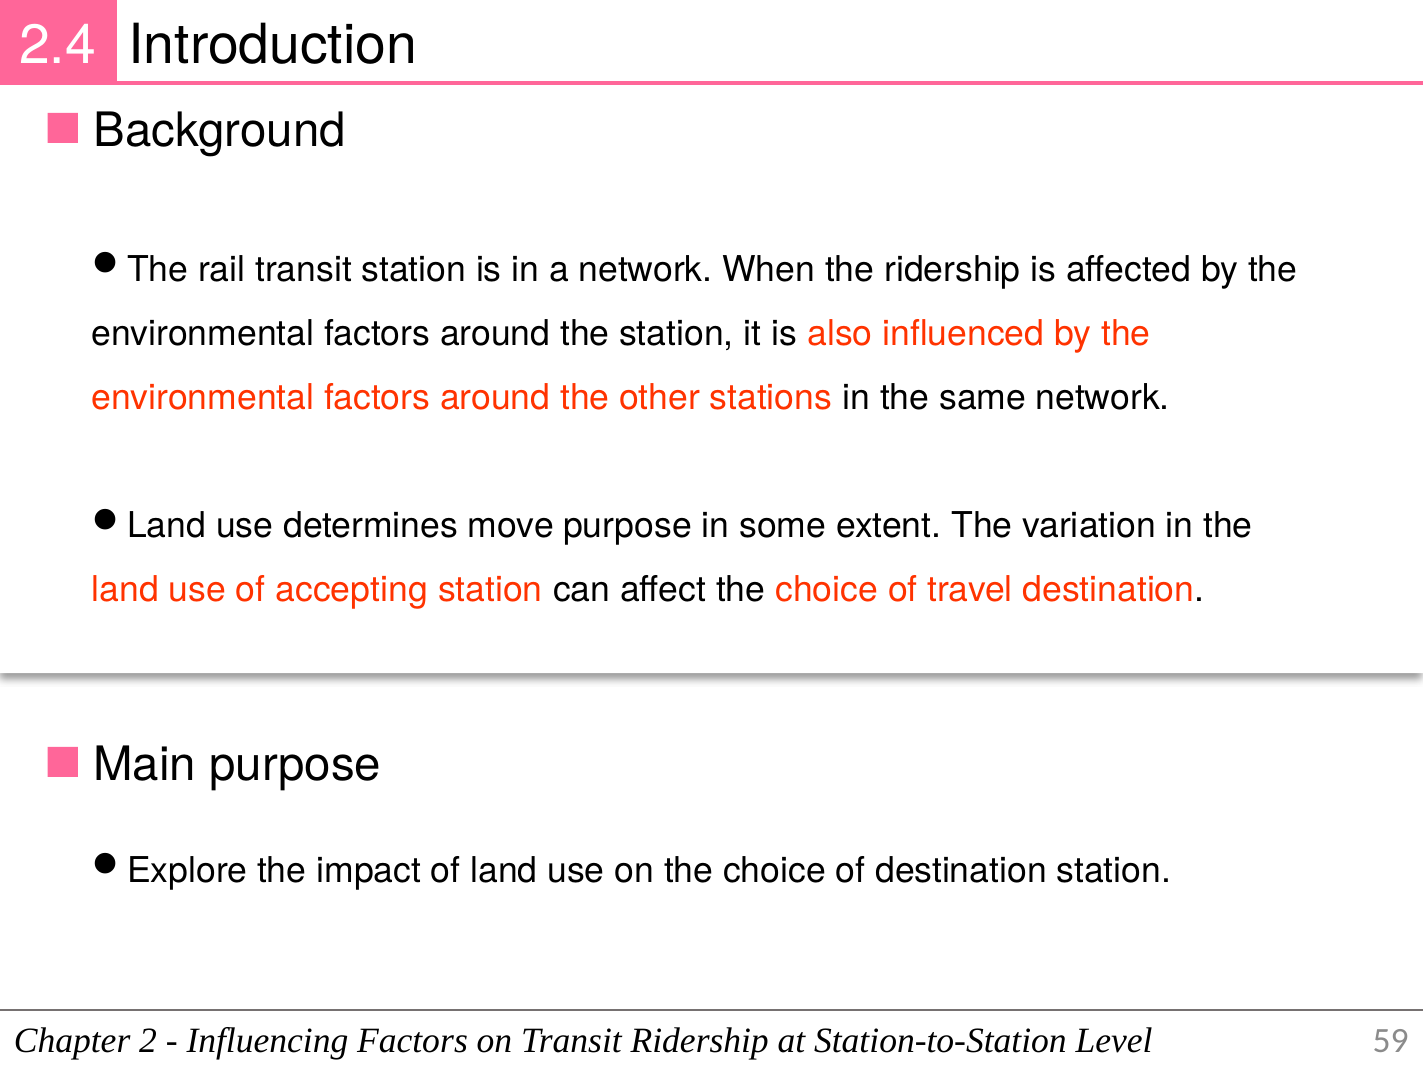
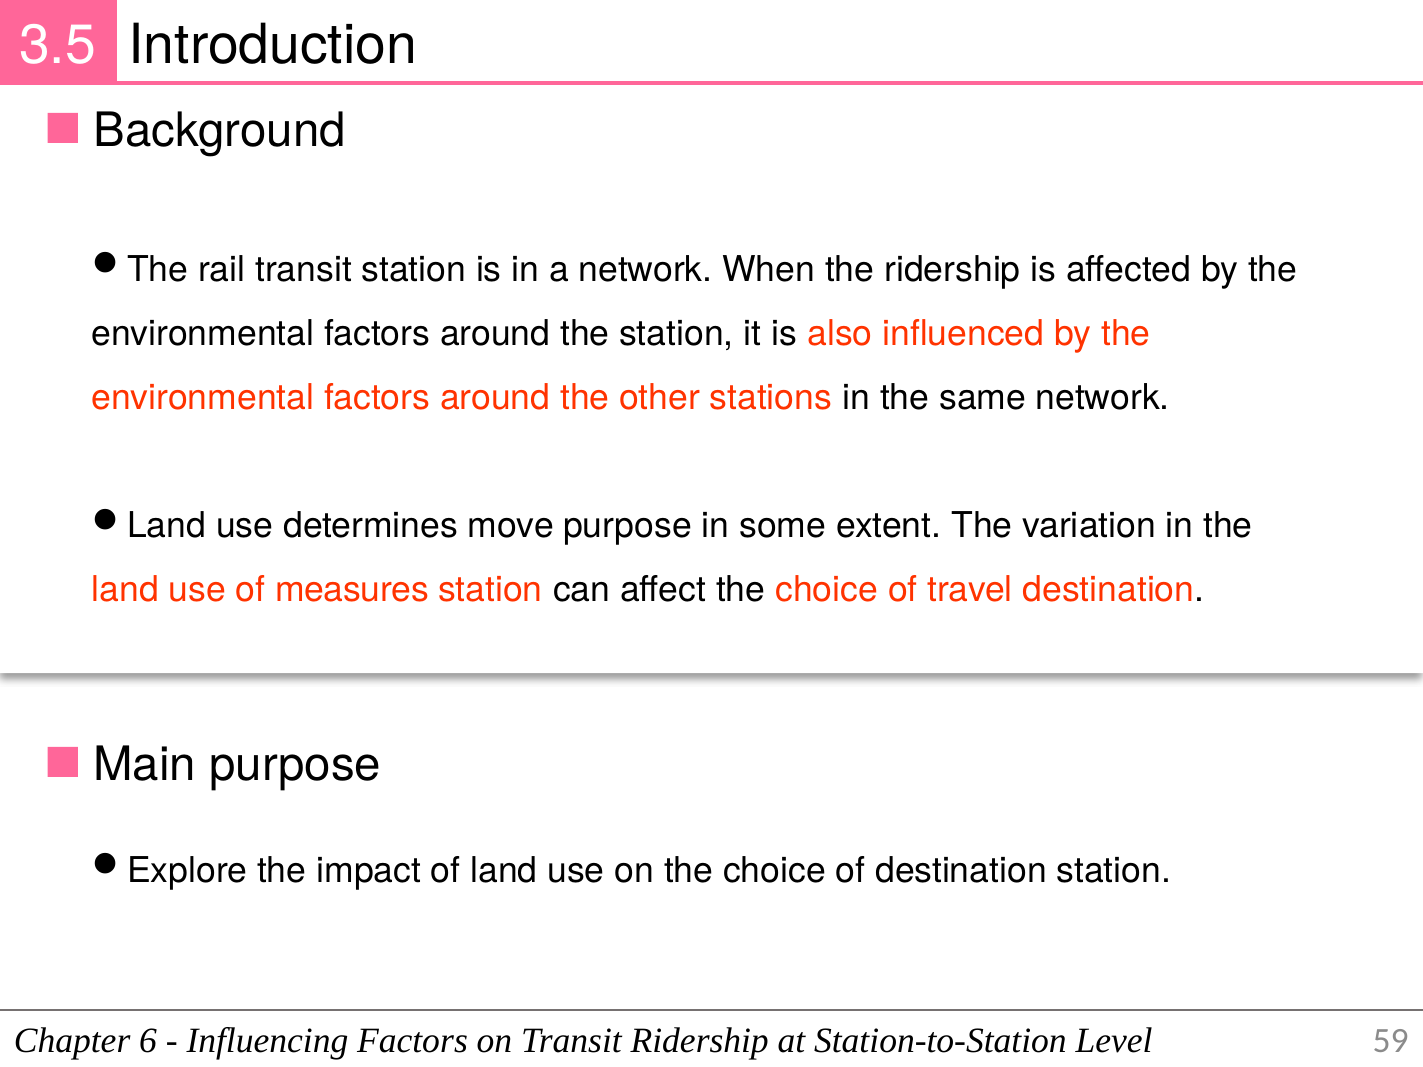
2.4: 2.4 -> 3.5
accepting: accepting -> measures
2: 2 -> 6
